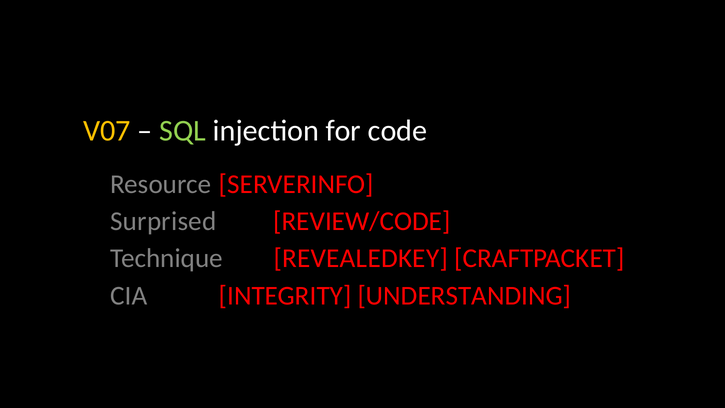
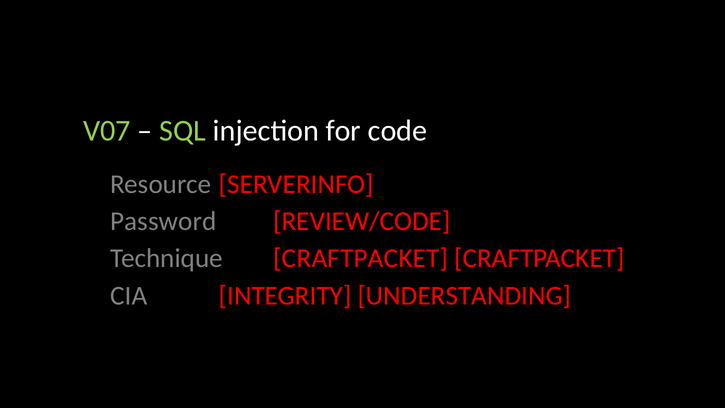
V07 colour: yellow -> light green
Surprised: Surprised -> Password
Technique REVEALEDKEY: REVEALEDKEY -> CRAFTPACKET
